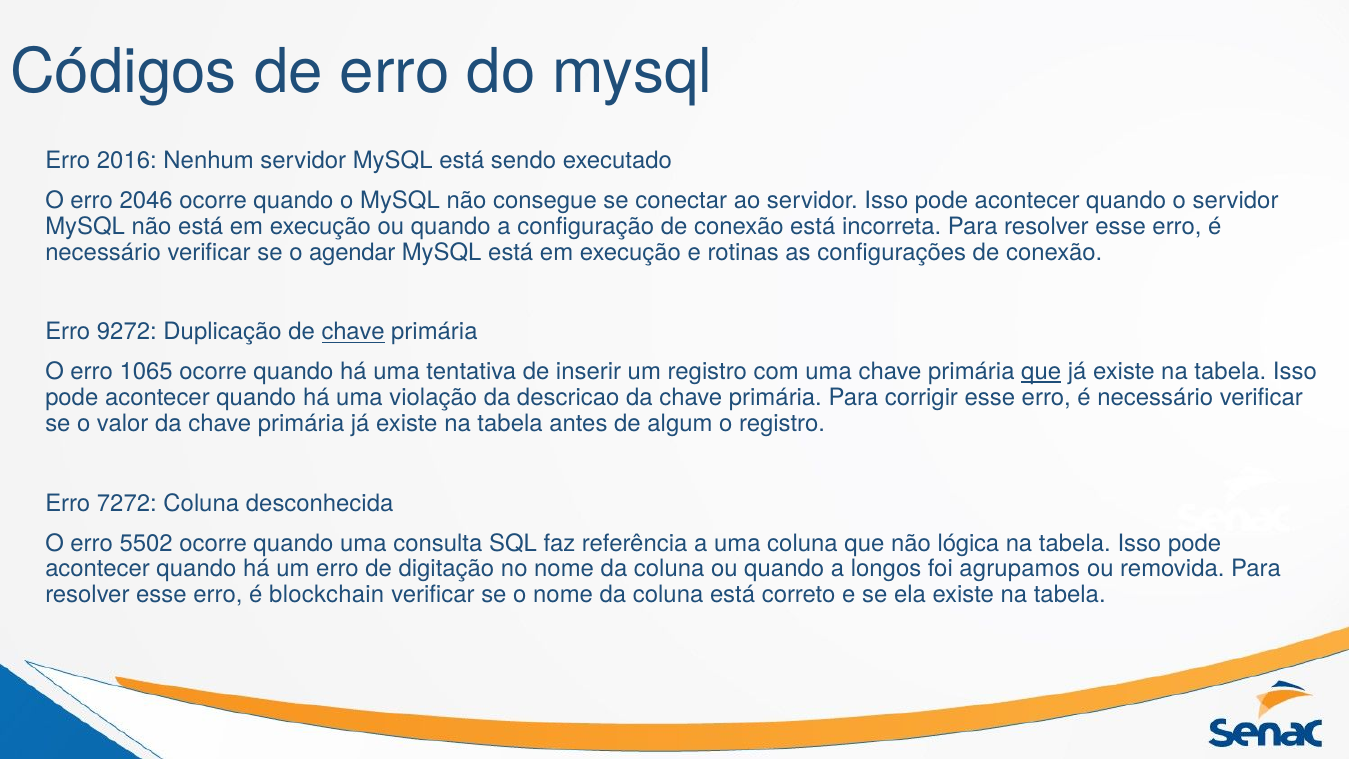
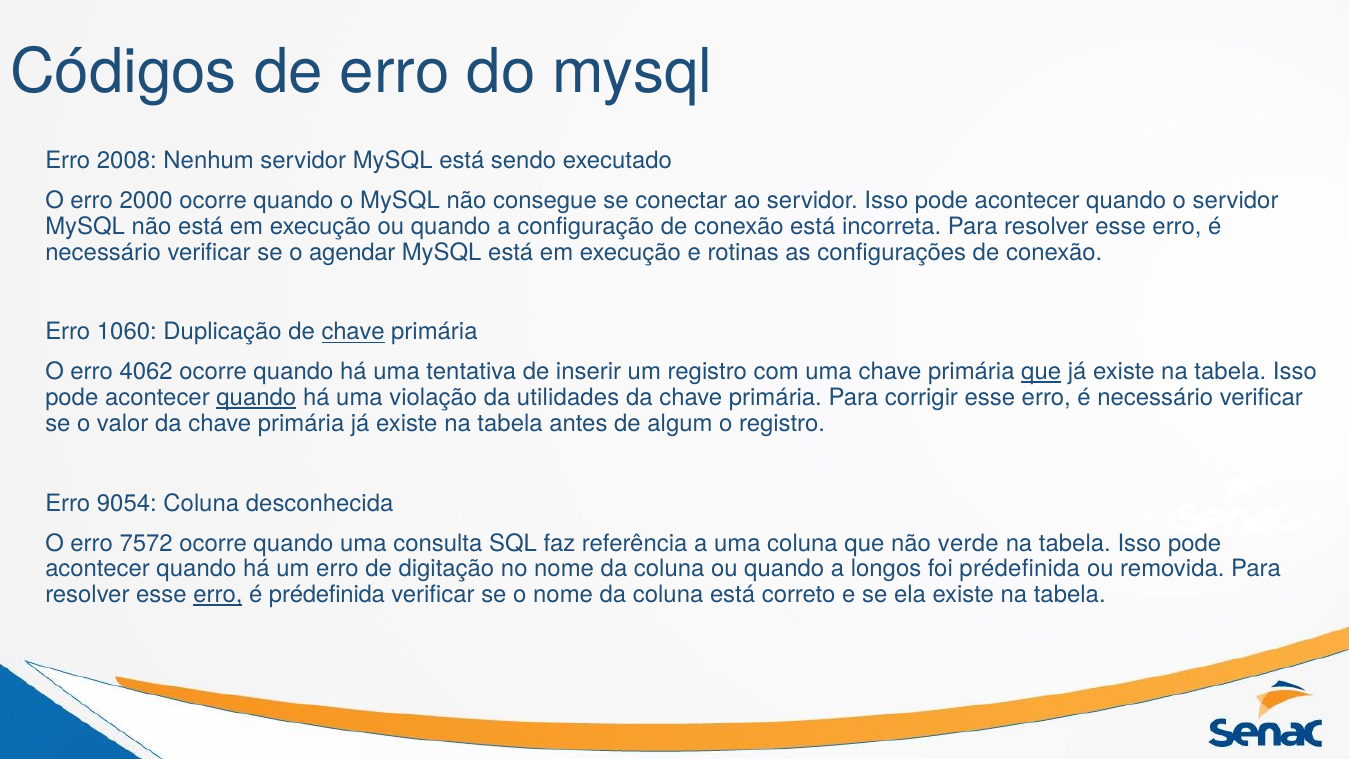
2016: 2016 -> 2008
2046: 2046 -> 2000
9272: 9272 -> 1060
1065: 1065 -> 4062
quando at (256, 398) underline: none -> present
descricao: descricao -> utilidades
7272: 7272 -> 9054
5502: 5502 -> 7572
lógica: lógica -> verde
foi agrupamos: agrupamos -> prédefinida
erro at (218, 595) underline: none -> present
é blockchain: blockchain -> prédefinida
